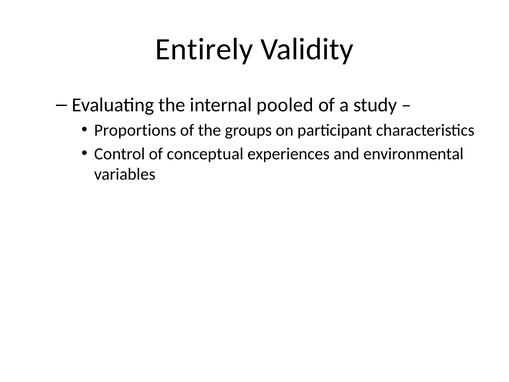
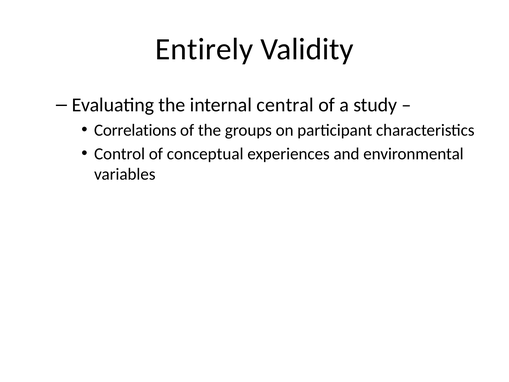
pooled: pooled -> central
Proportions: Proportions -> Correlations
